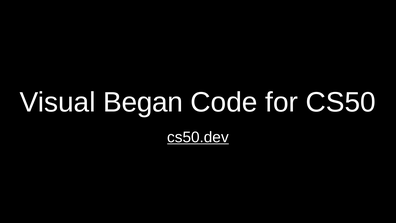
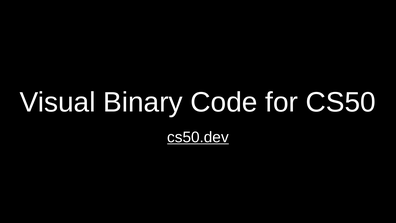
Began: Began -> Binary
